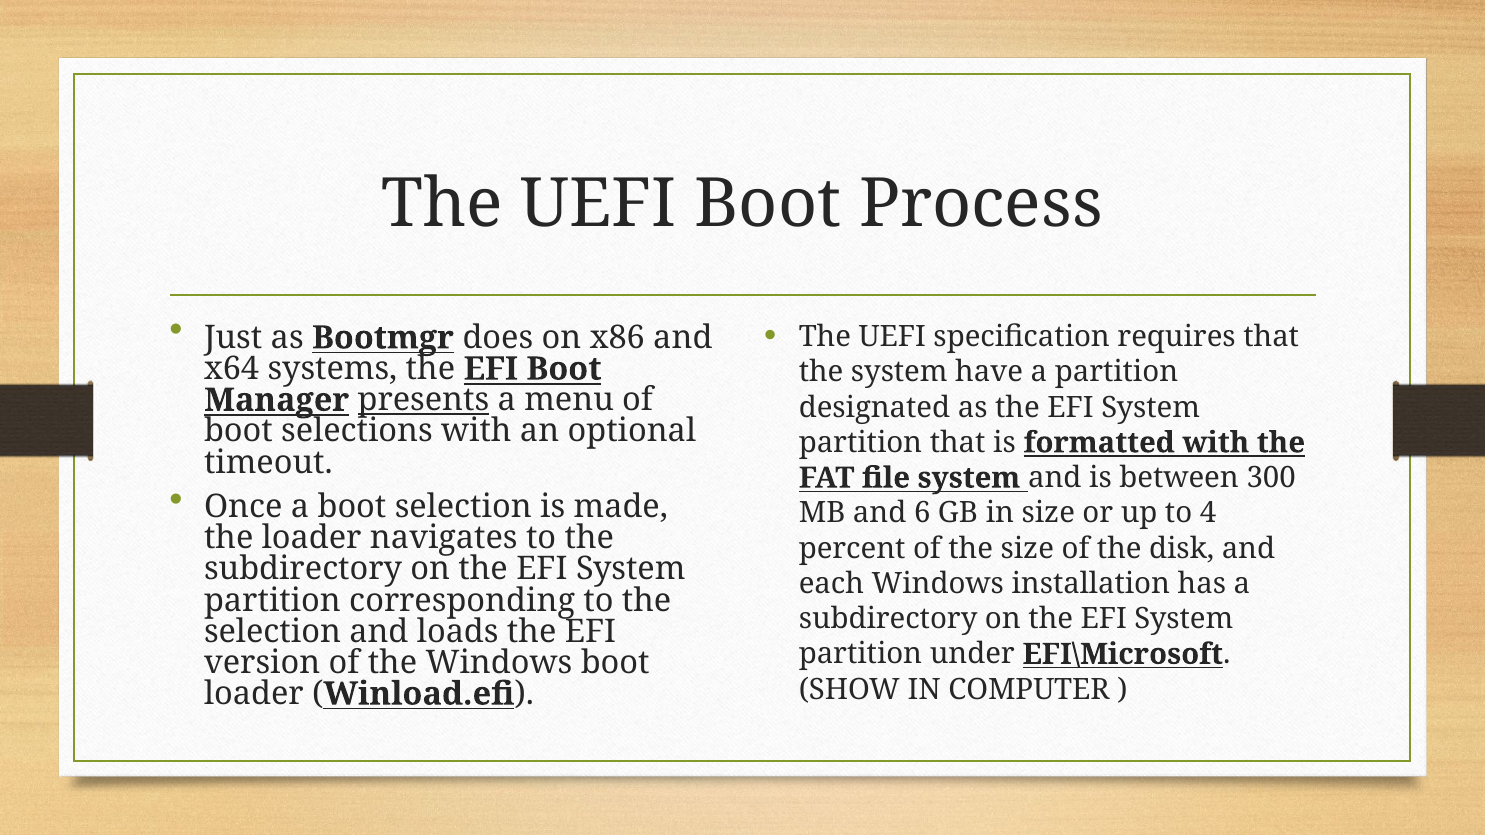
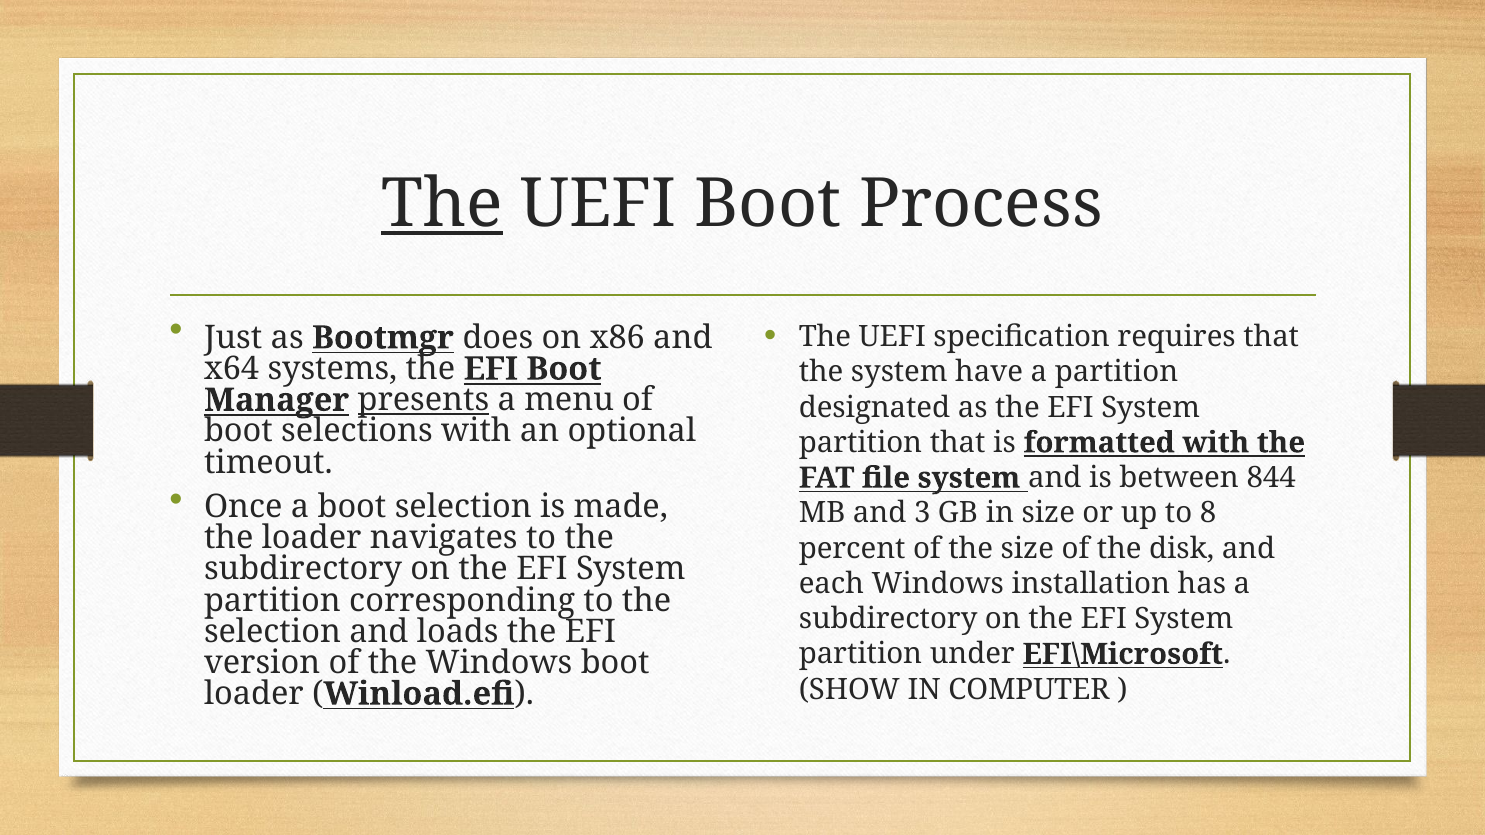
The at (442, 204) underline: none -> present
300: 300 -> 844
6: 6 -> 3
4: 4 -> 8
